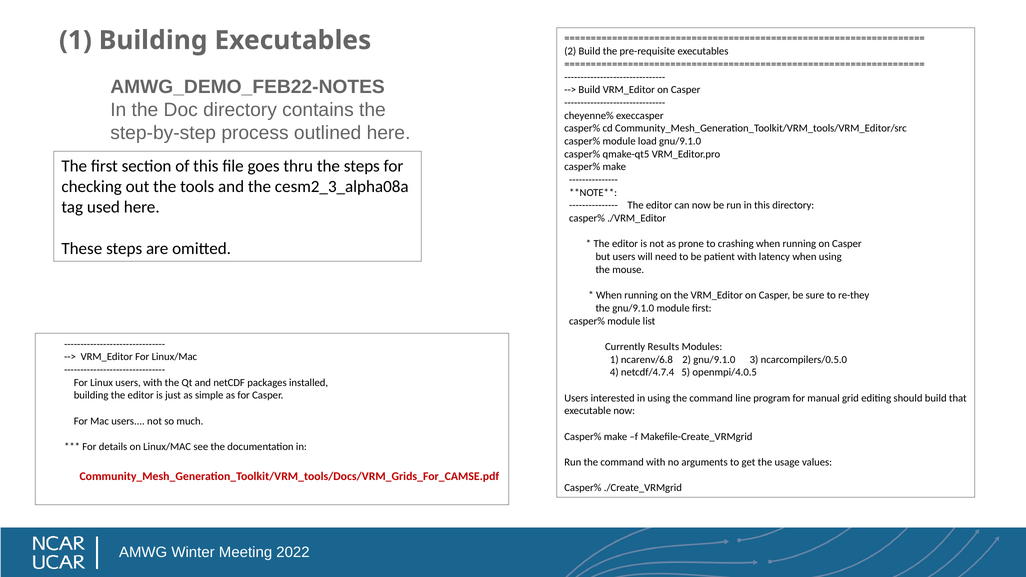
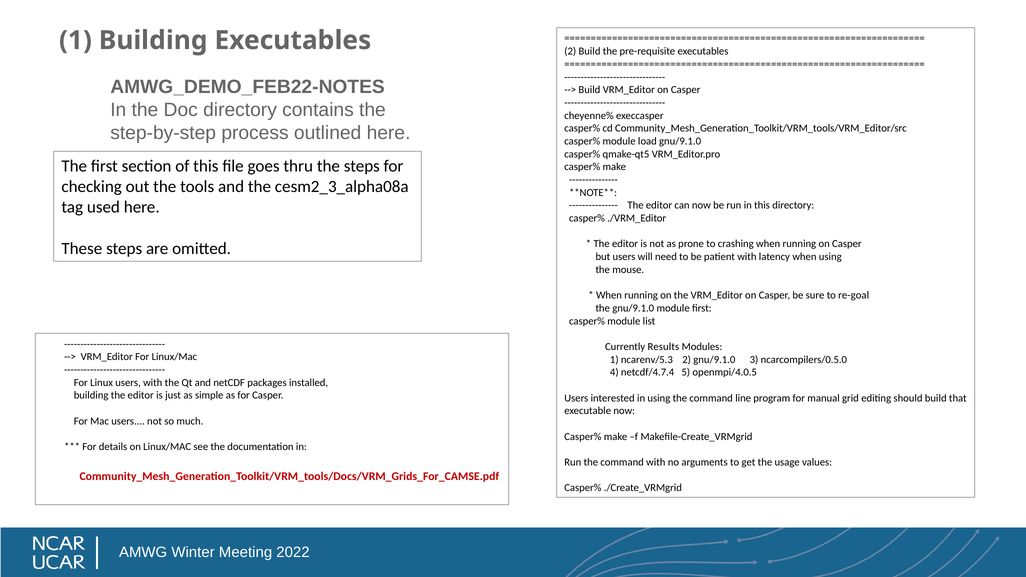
re-they: re-they -> re-goal
ncarenv/6.8: ncarenv/6.8 -> ncarenv/5.3
